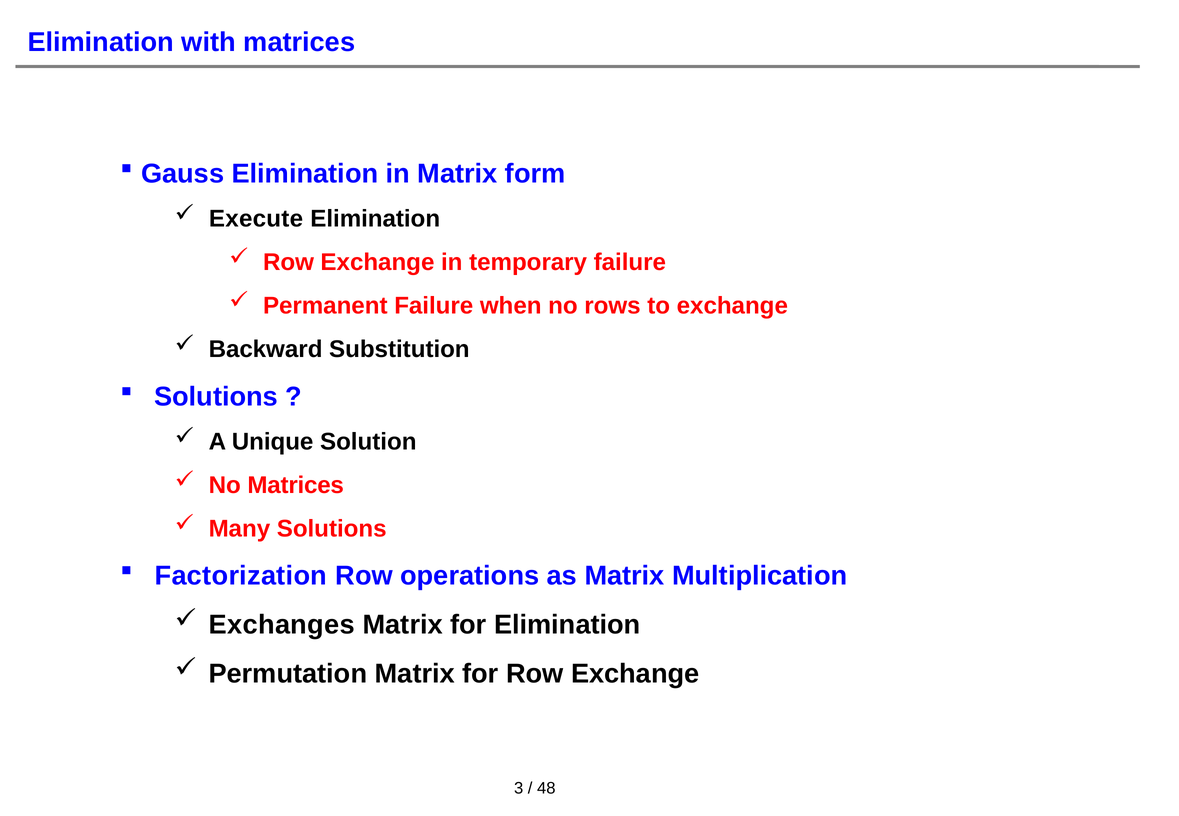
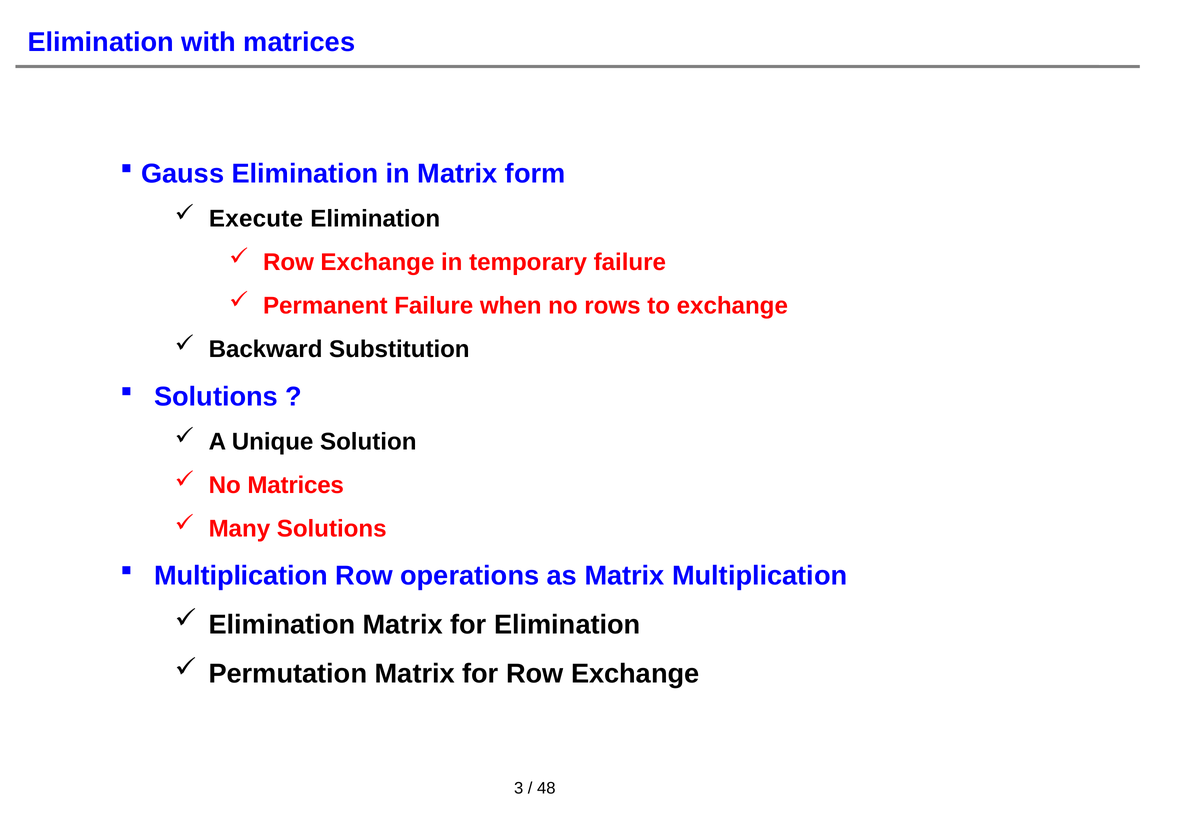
Factorization at (241, 576): Factorization -> Multiplication
Exchanges at (282, 625): Exchanges -> Elimination
